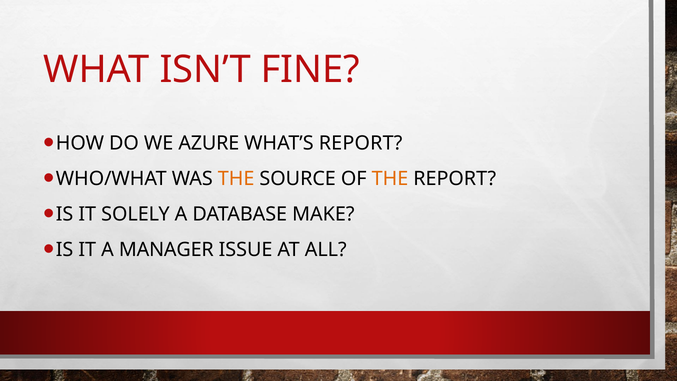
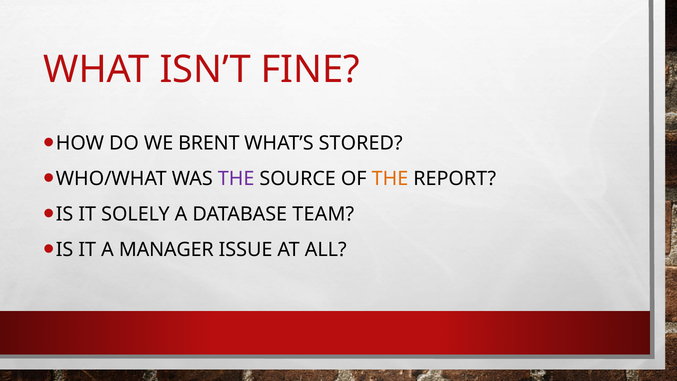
AZURE: AZURE -> BRENT
WHAT’S REPORT: REPORT -> STORED
THE at (236, 179) colour: orange -> purple
MAKE: MAKE -> TEAM
